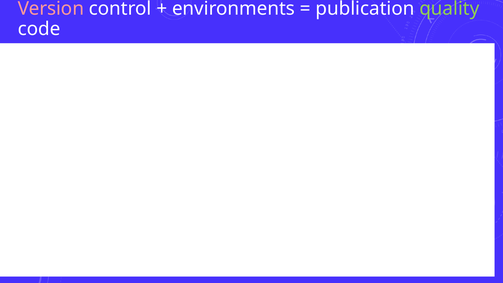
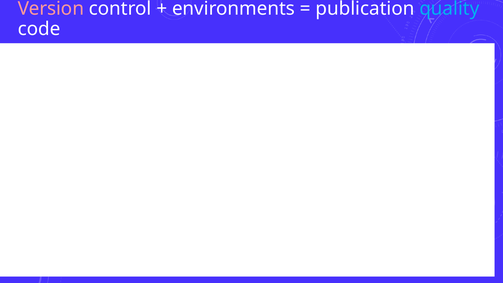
quality colour: light green -> light blue
